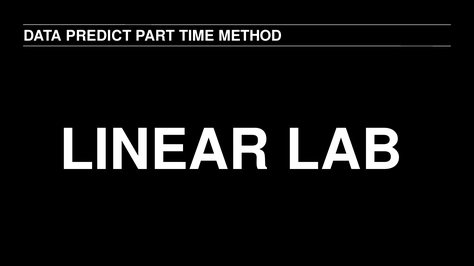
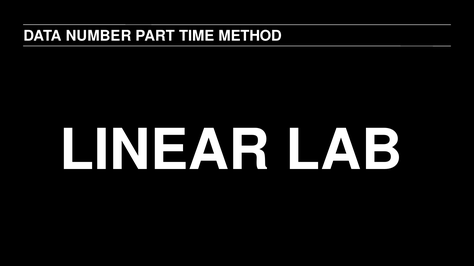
PREDICT: PREDICT -> NUMBER
